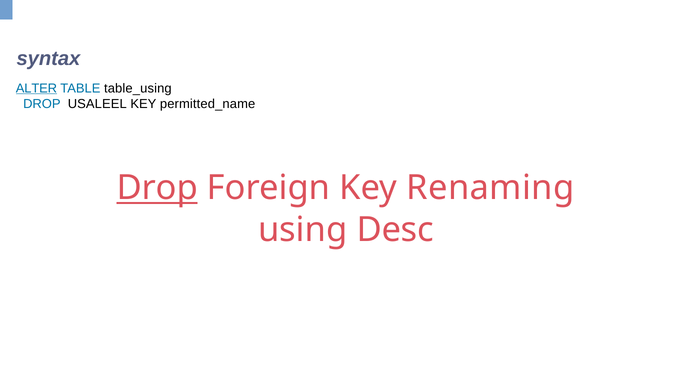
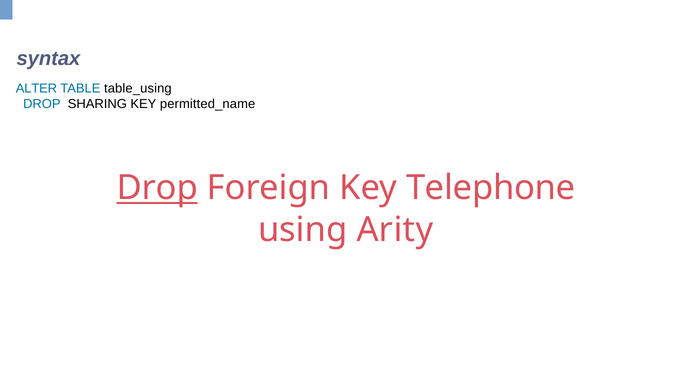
ALTER underline: present -> none
USALEEL: USALEEL -> SHARING
Renaming: Renaming -> Telephone
Desc: Desc -> Arity
